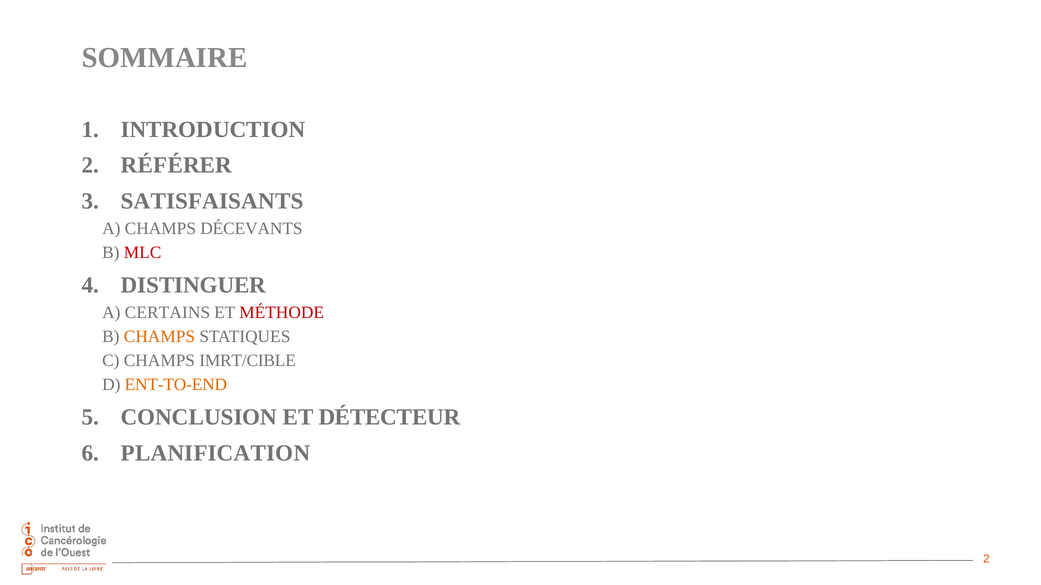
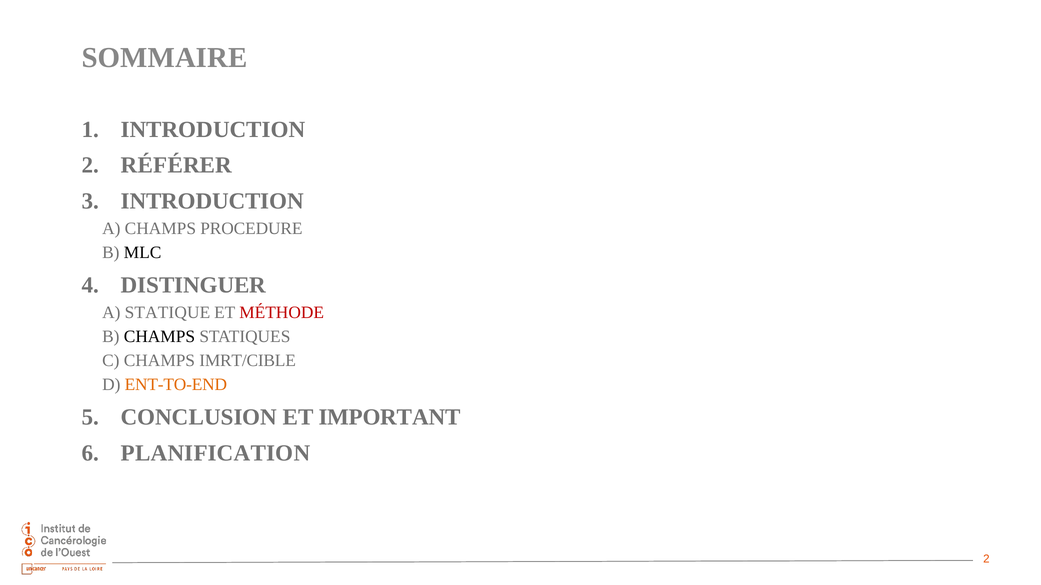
SATISFAISANTS at (212, 201): SATISFAISANTS -> INTRODUCTION
DÉCEVANTS: DÉCEVANTS -> PROCEDURE
MLC colour: red -> black
CERTAINS: CERTAINS -> STATIQUE
CHAMPS at (159, 337) colour: orange -> black
DÉTECTEUR: DÉTECTEUR -> IMPORTANT
